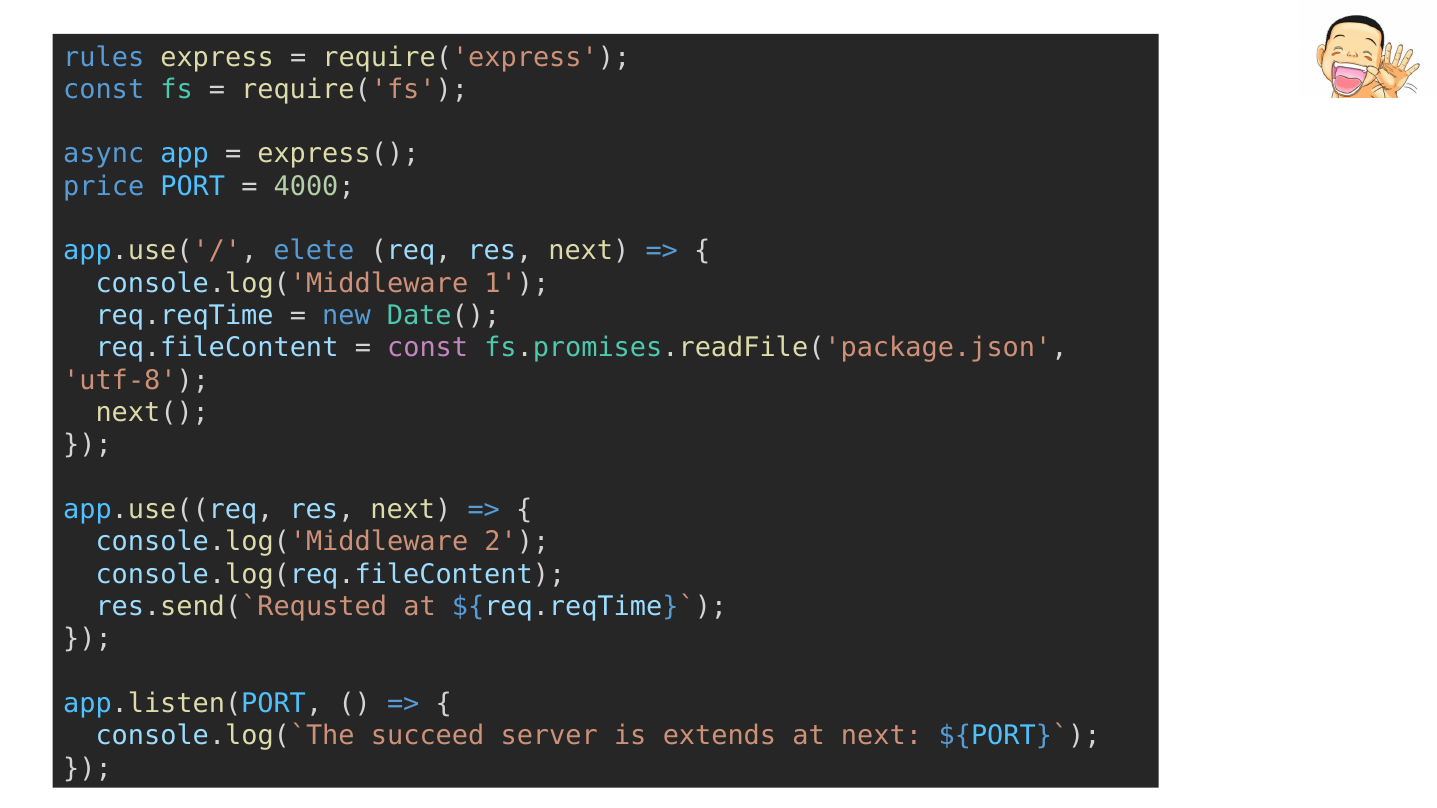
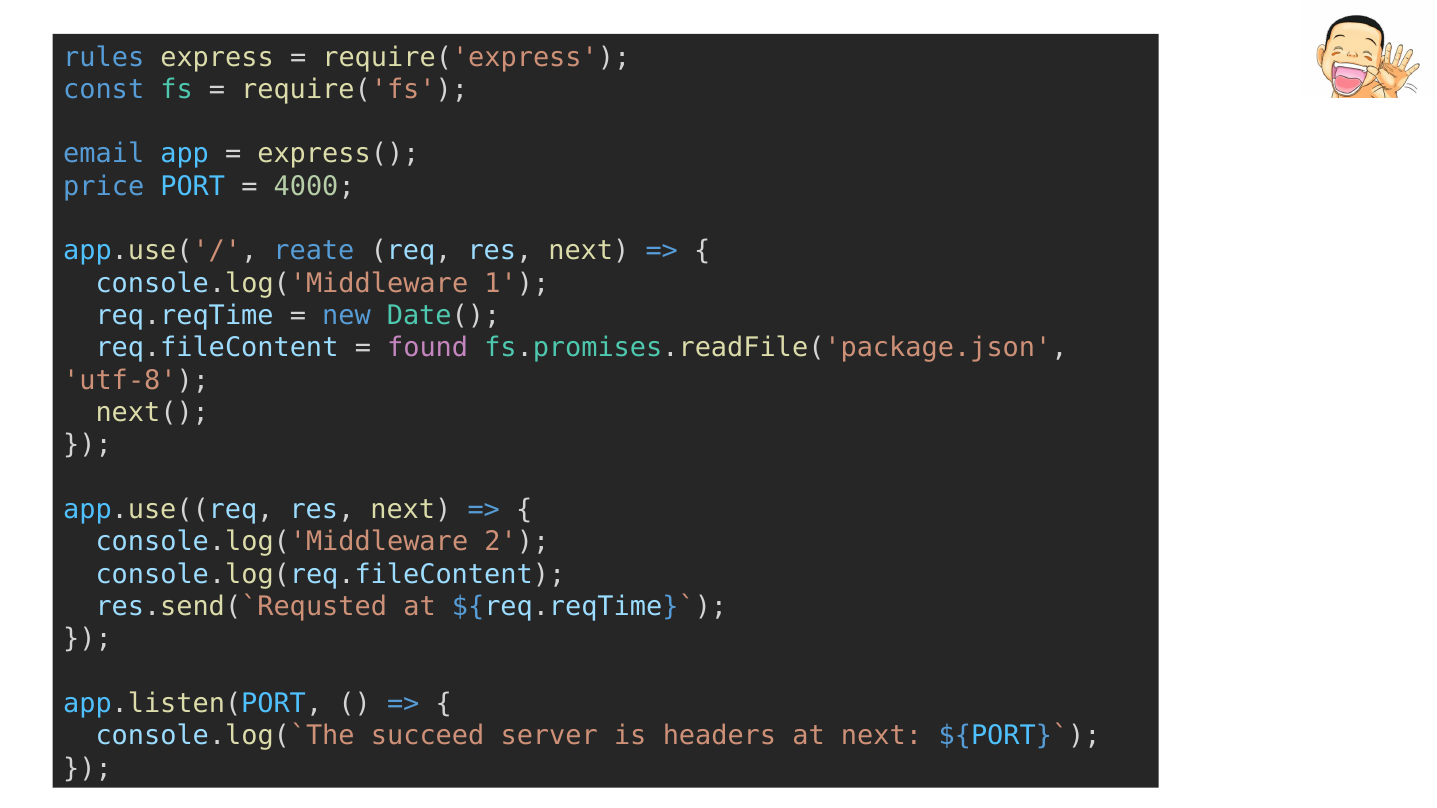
async: async -> email
elete: elete -> reate
const at (428, 348): const -> found
extends: extends -> headers
